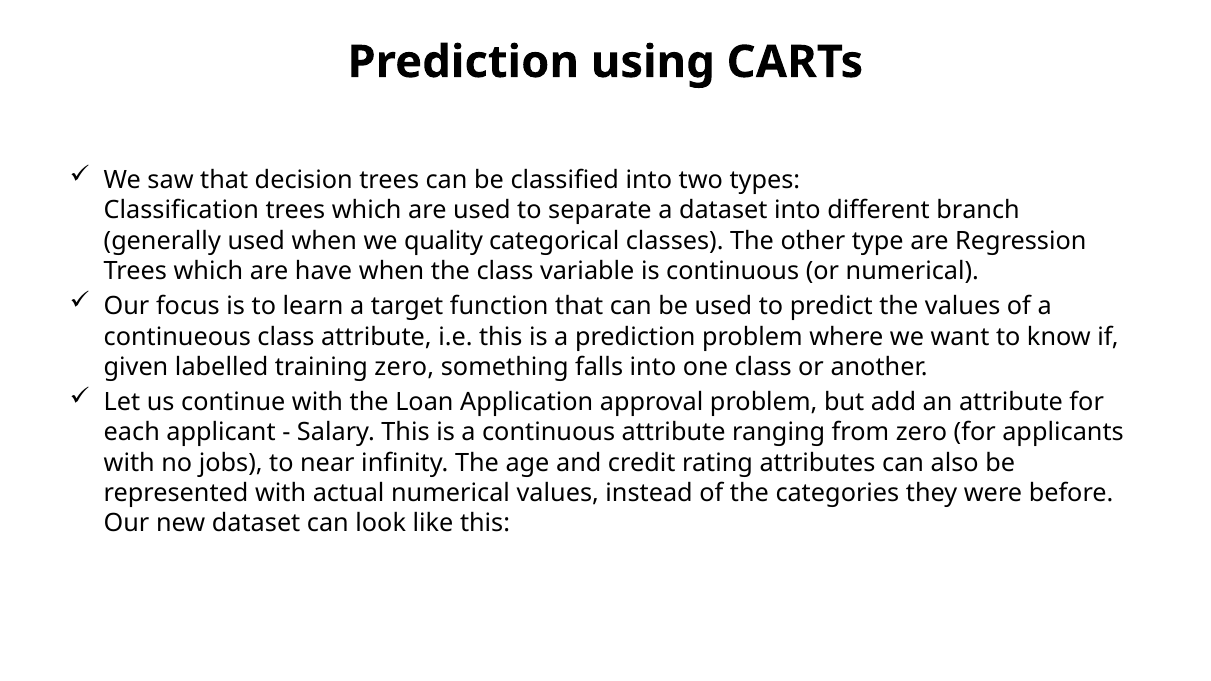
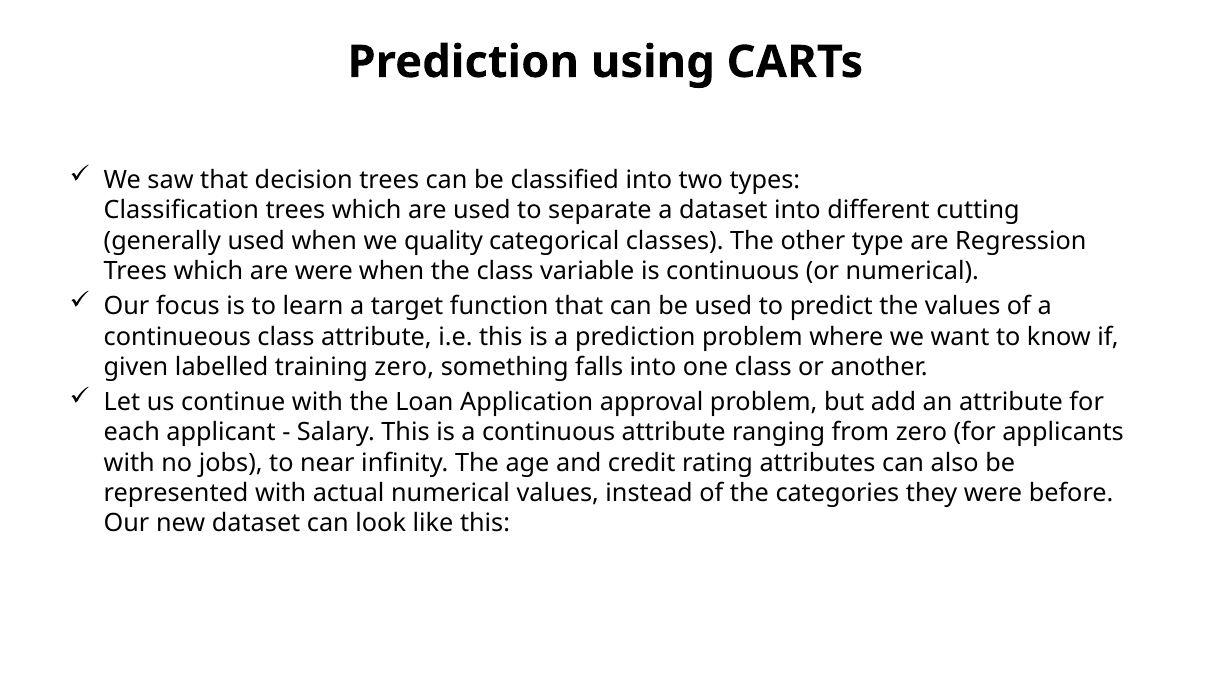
branch: branch -> cutting
are have: have -> were
